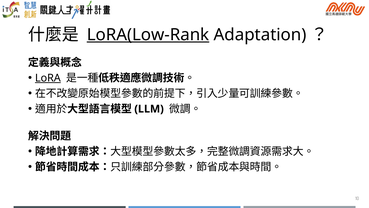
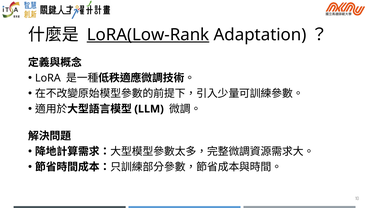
LoRA underline: present -> none
